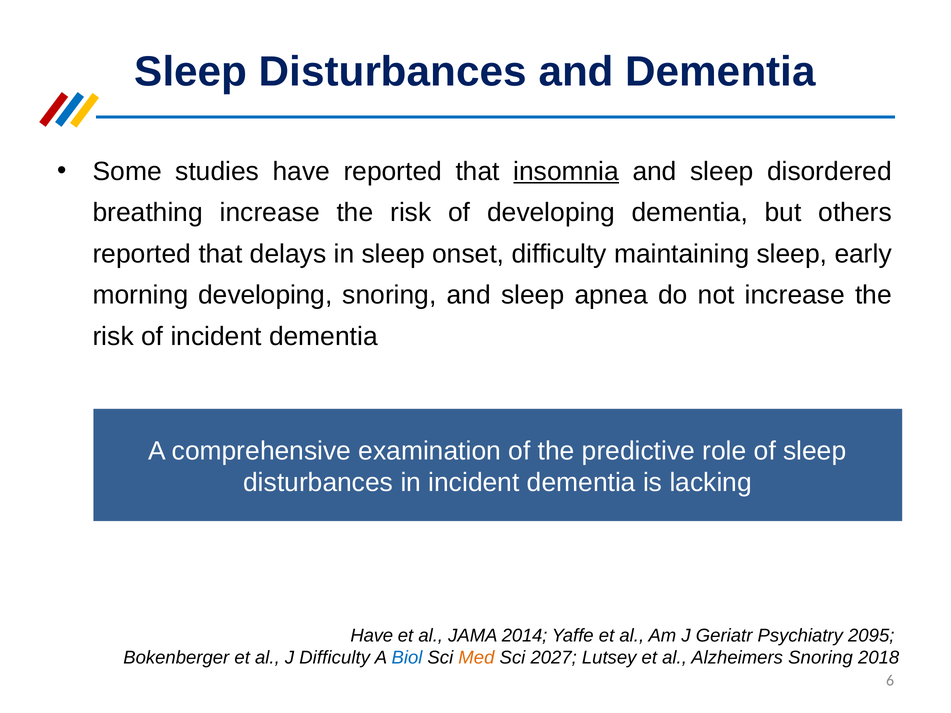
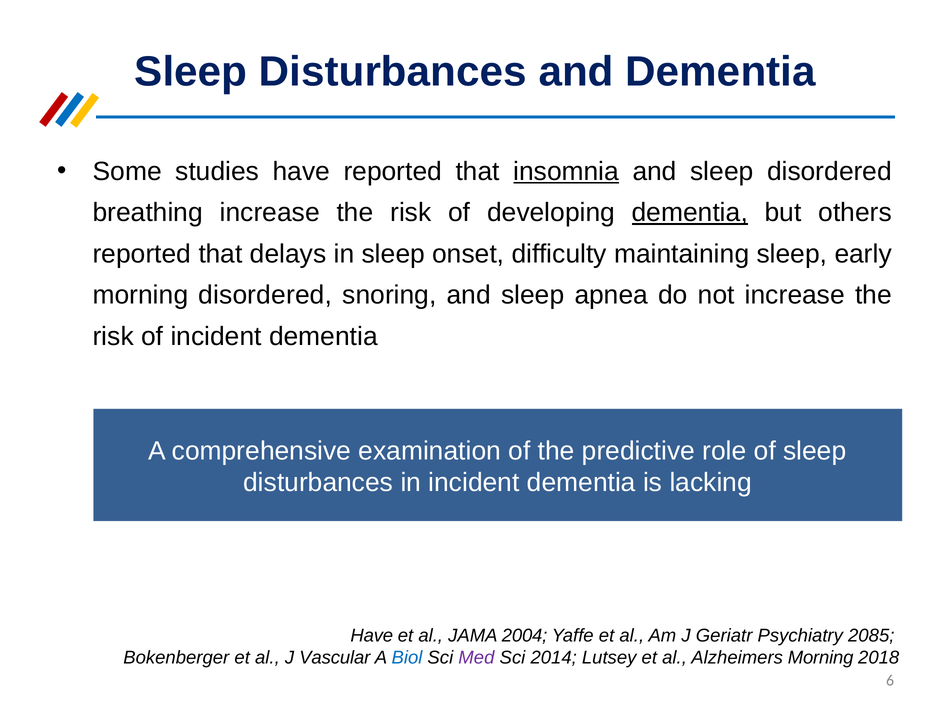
dementia at (690, 213) underline: none -> present
morning developing: developing -> disordered
2014: 2014 -> 2004
2095: 2095 -> 2085
J Difficulty: Difficulty -> Vascular
Med colour: orange -> purple
2027: 2027 -> 2014
Alzheimers Snoring: Snoring -> Morning
